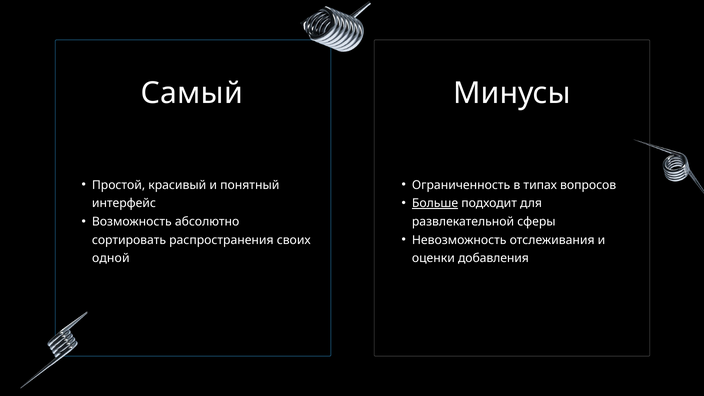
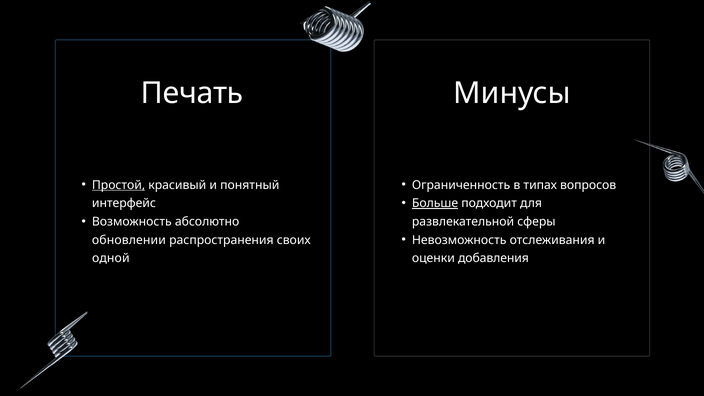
Самый: Самый -> Печать
Простой underline: none -> present
сортировать: сортировать -> обновлении
